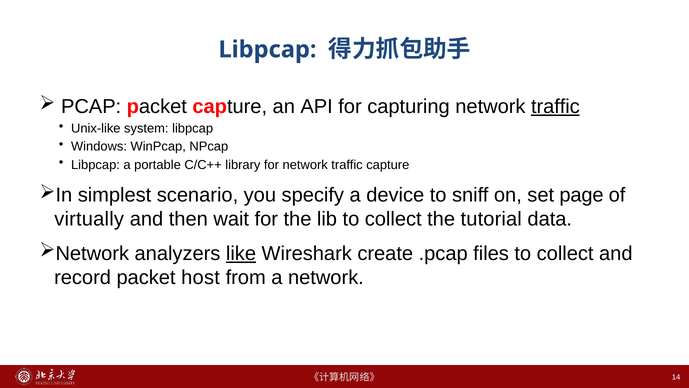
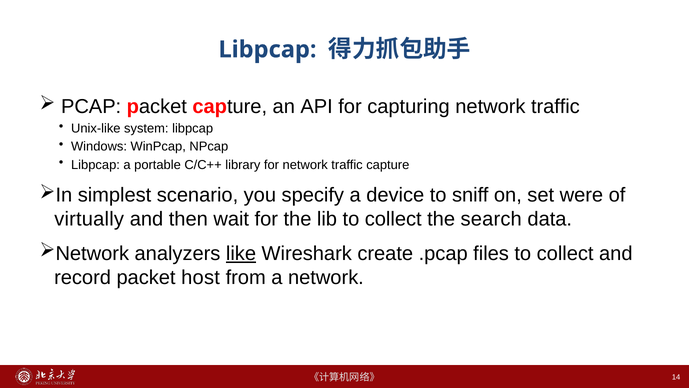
traffic at (555, 106) underline: present -> none
page: page -> were
tutorial: tutorial -> search
